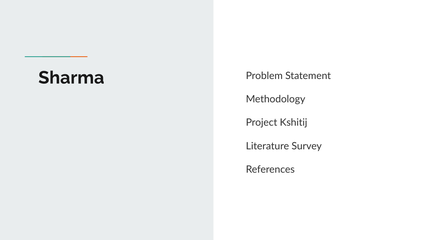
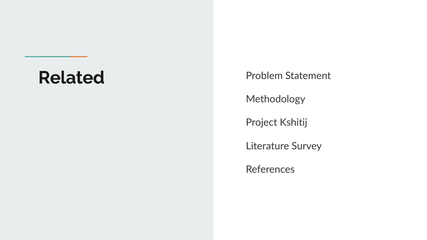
Sharma: Sharma -> Related
